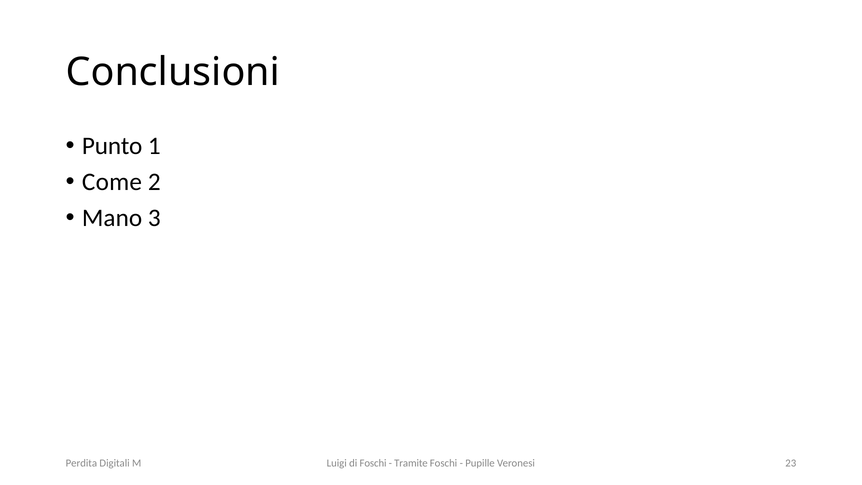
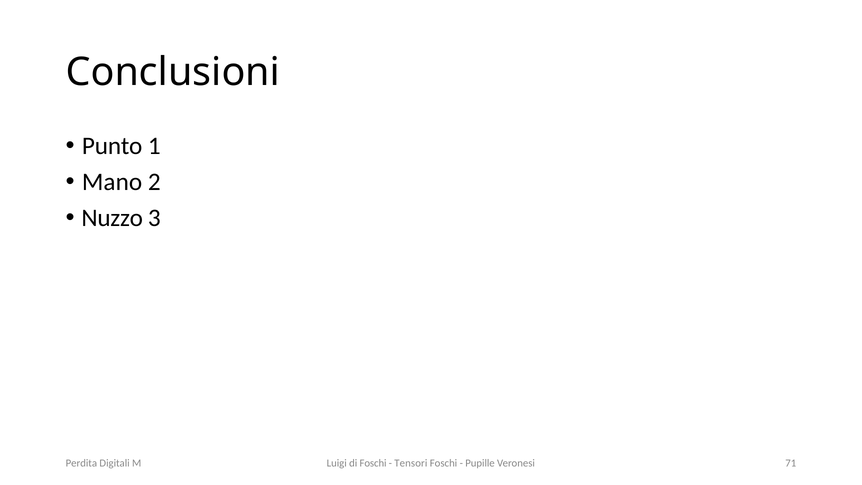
Come: Come -> Mano
Mano: Mano -> Nuzzo
Tramite: Tramite -> Tensori
23: 23 -> 71
